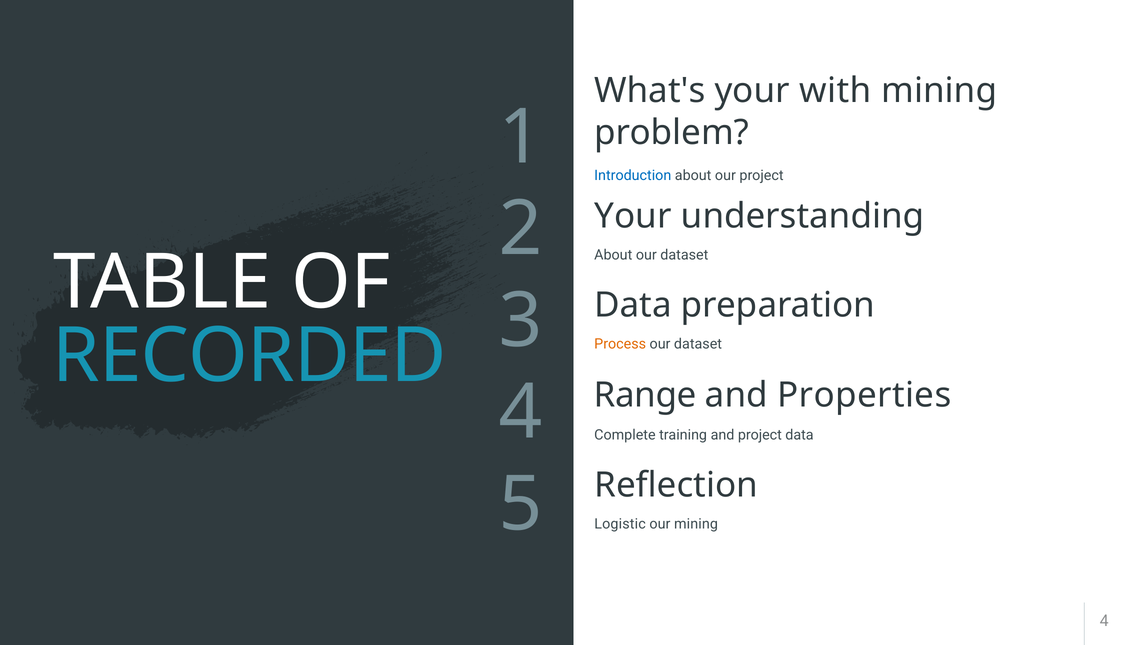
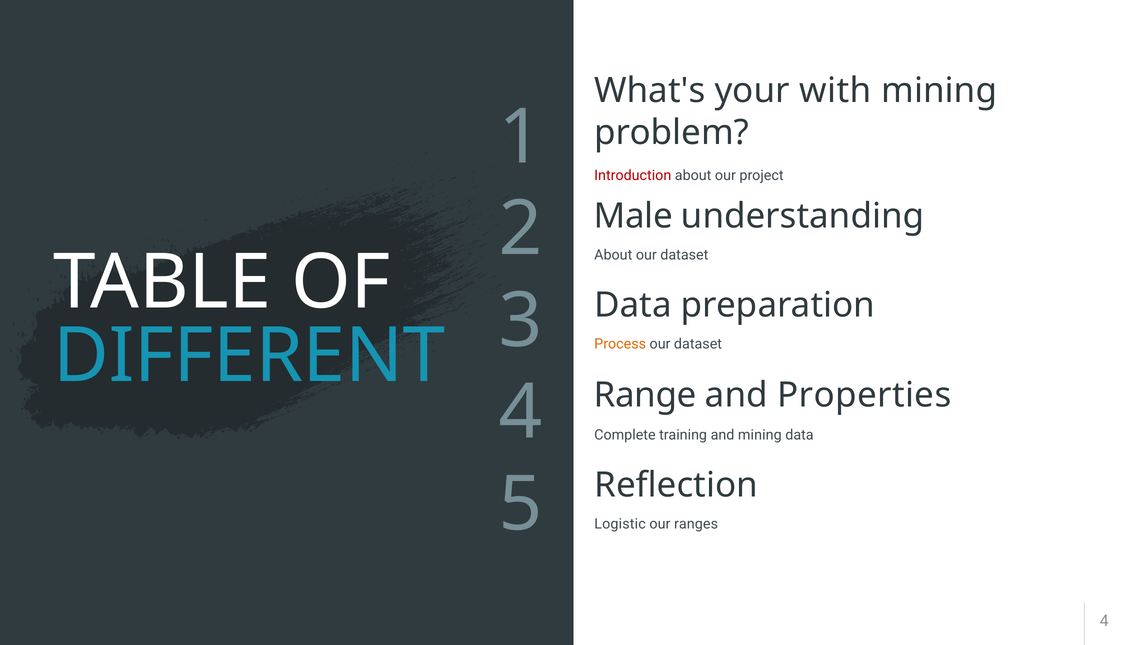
Introduction colour: blue -> red
Your at (633, 216): Your -> Male
RECORDED: RECORDED -> DIFFERENT
and project: project -> mining
our mining: mining -> ranges
